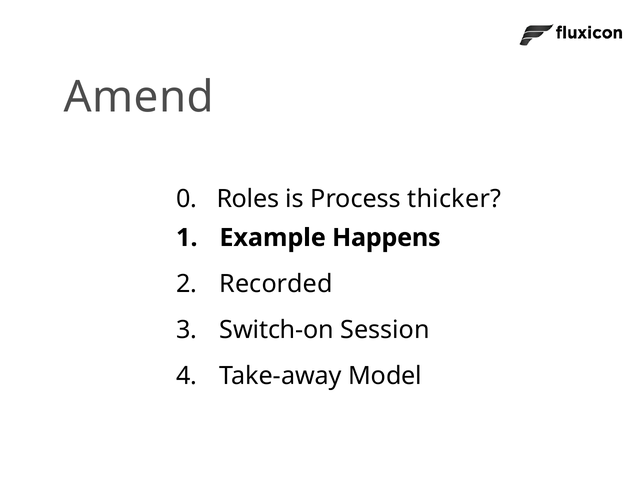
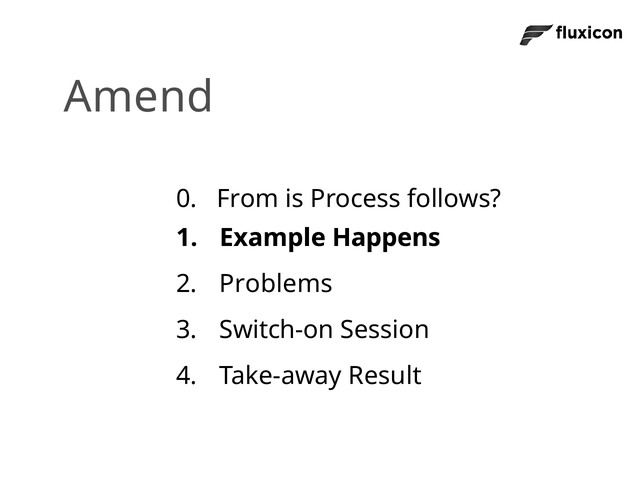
Roles: Roles -> From
thicker: thicker -> follows
Recorded: Recorded -> Problems
Model: Model -> Result
